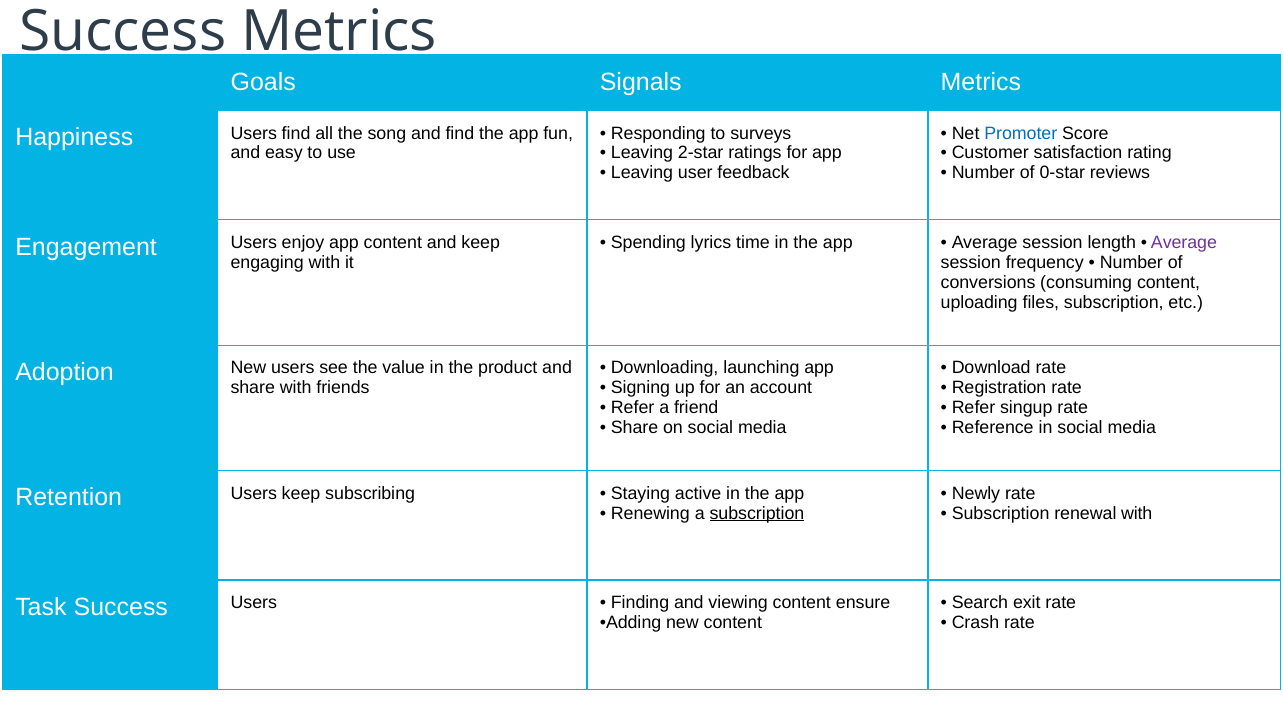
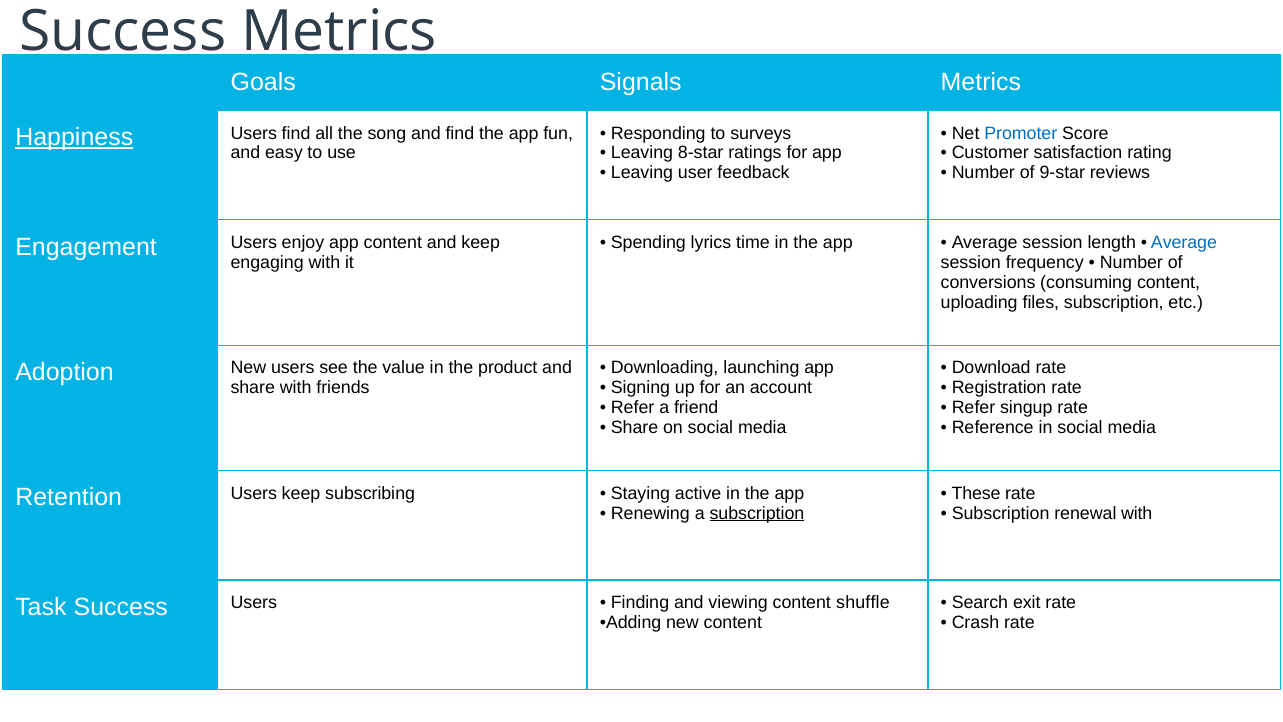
Happiness underline: none -> present
2-star: 2-star -> 8-star
0-star: 0-star -> 9-star
Average at (1184, 243) colour: purple -> blue
Newly: Newly -> These
ensure: ensure -> shuffle
